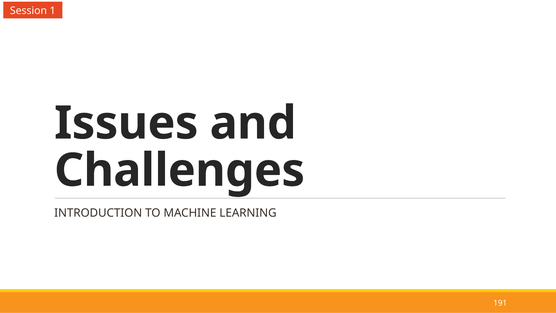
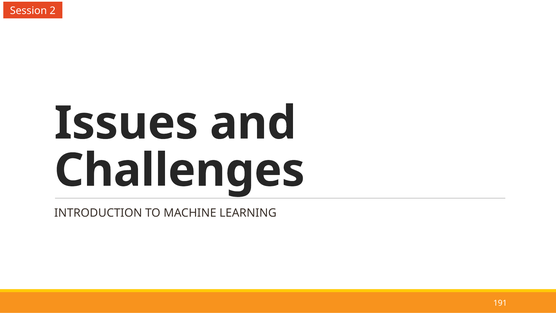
1: 1 -> 2
